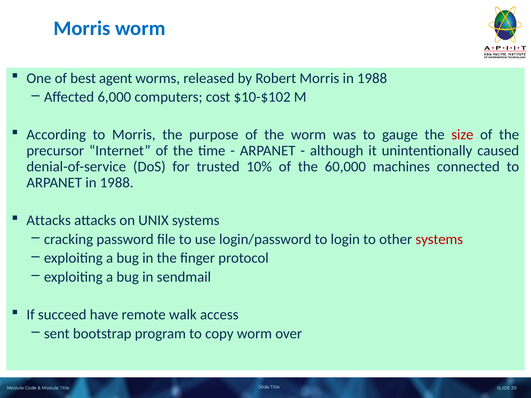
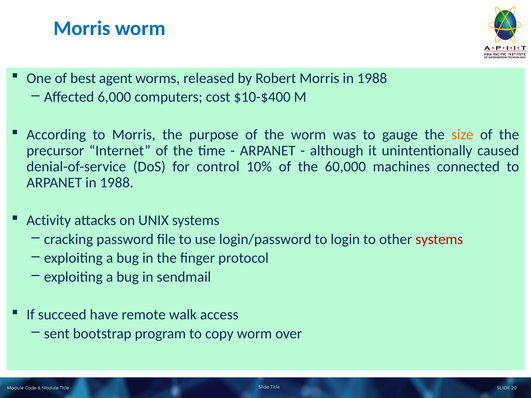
$10-$102: $10-$102 -> $10-$400
size colour: red -> orange
trusted: trusted -> control
Attacks at (49, 220): Attacks -> Activity
